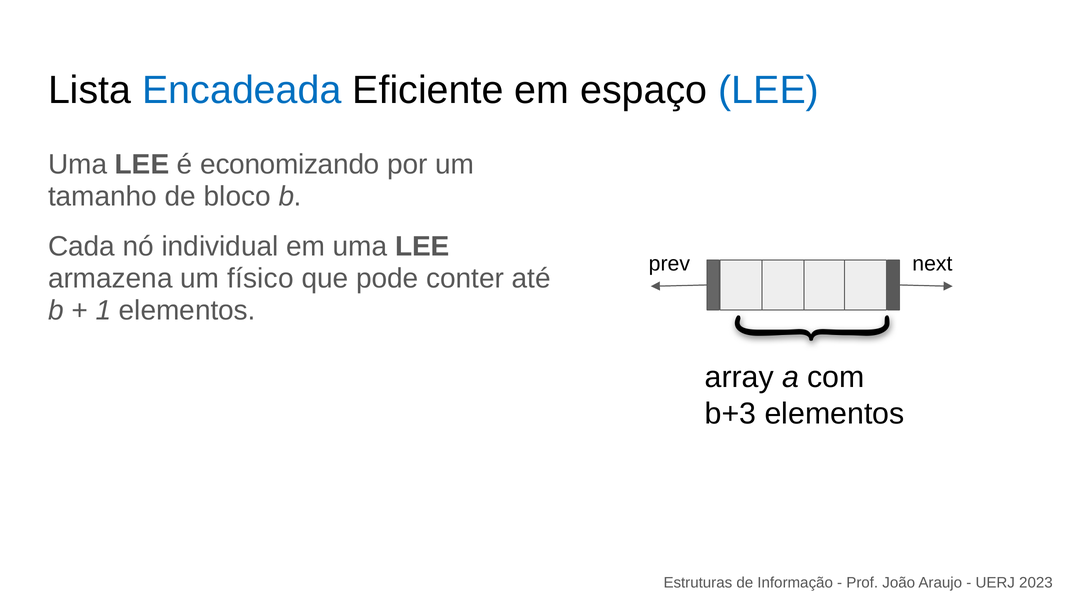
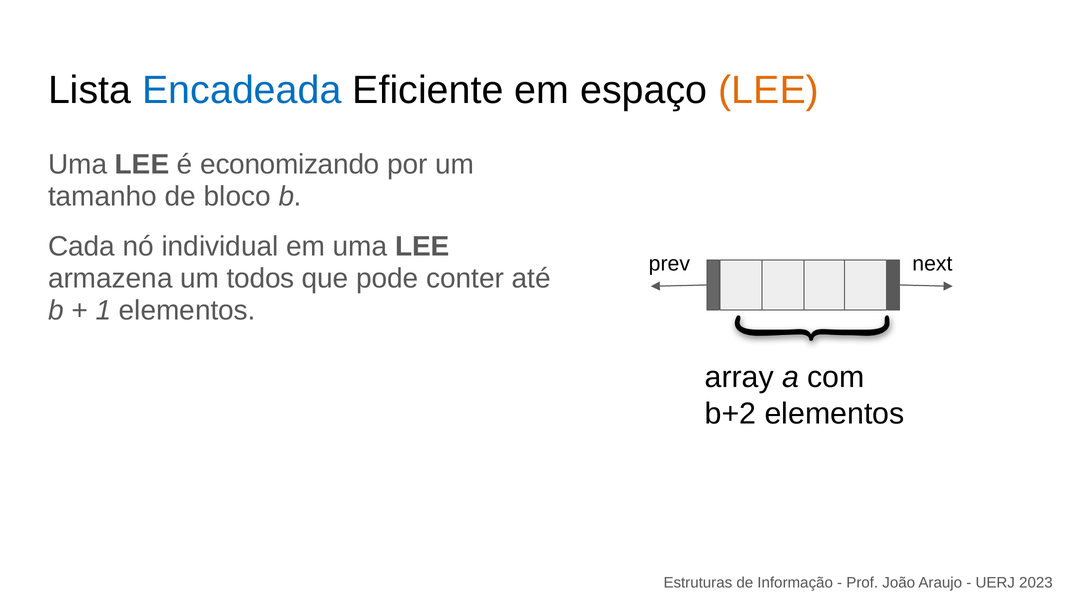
LEE at (769, 90) colour: blue -> orange
físico: físico -> todos
b+3: b+3 -> b+2
